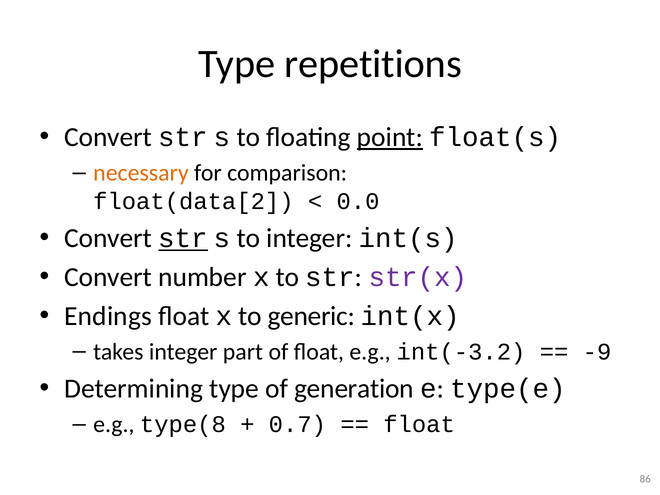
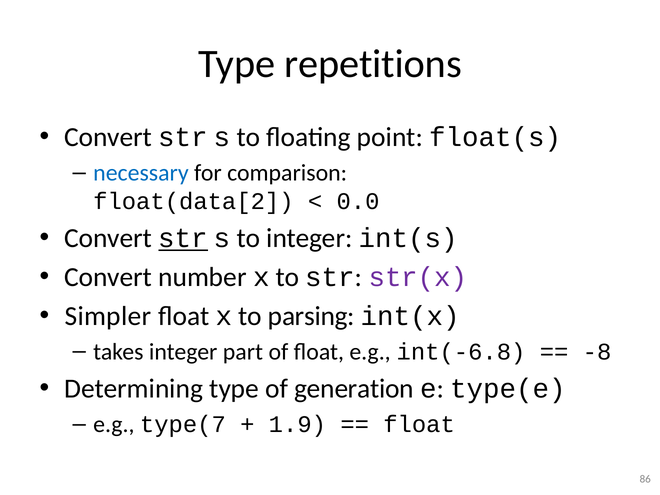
point underline: present -> none
necessary colour: orange -> blue
Endings: Endings -> Simpler
generic: generic -> parsing
int(-3.2: int(-3.2 -> int(-6.8
-9: -9 -> -8
type(8: type(8 -> type(7
0.7: 0.7 -> 1.9
